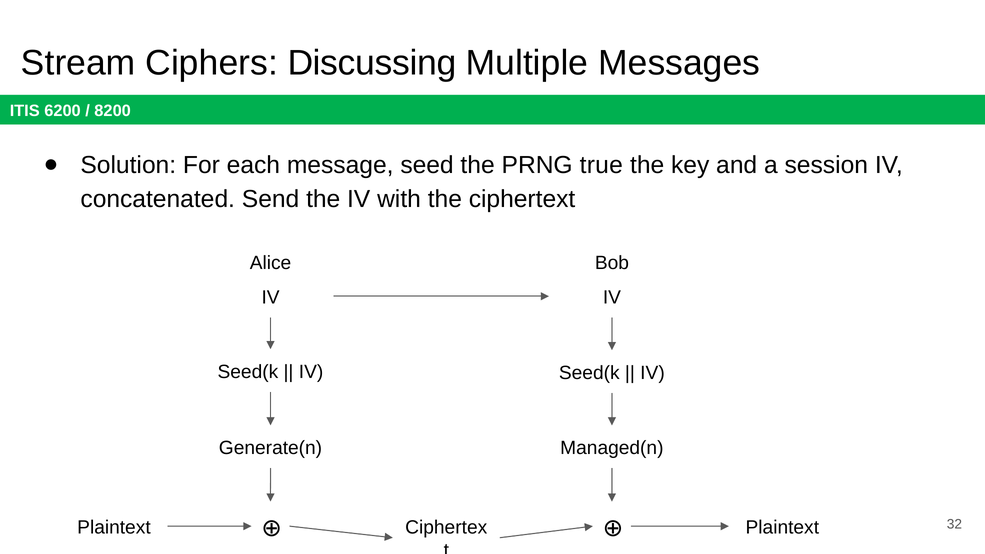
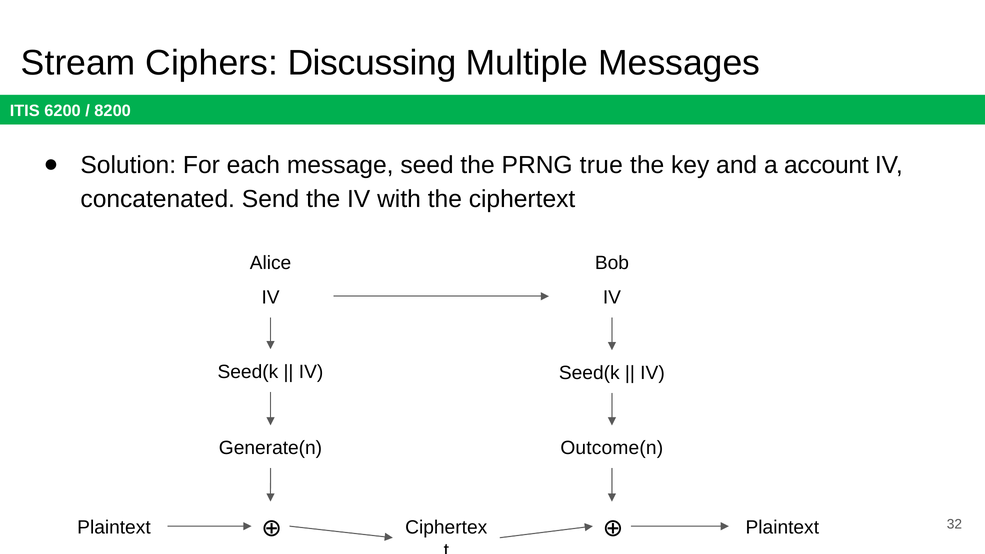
session: session -> account
Managed(n: Managed(n -> Outcome(n
